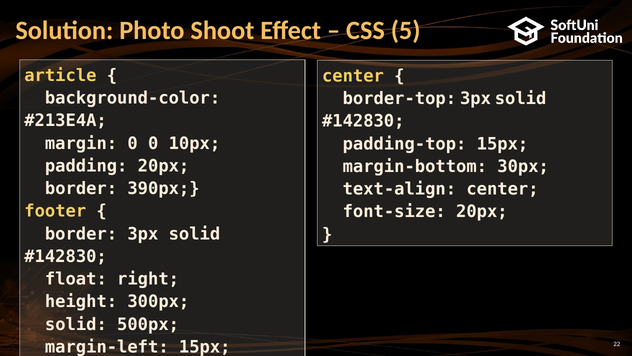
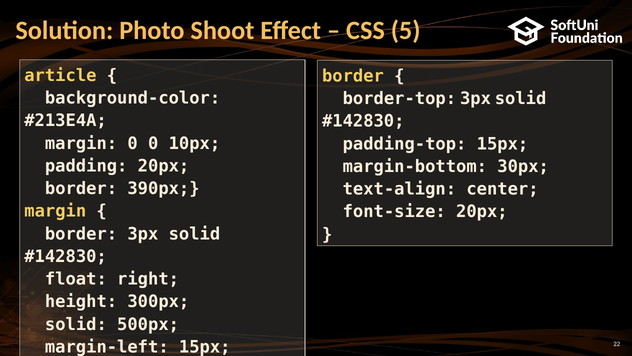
center at (353, 76): center -> border
footer at (55, 211): footer -> margin
